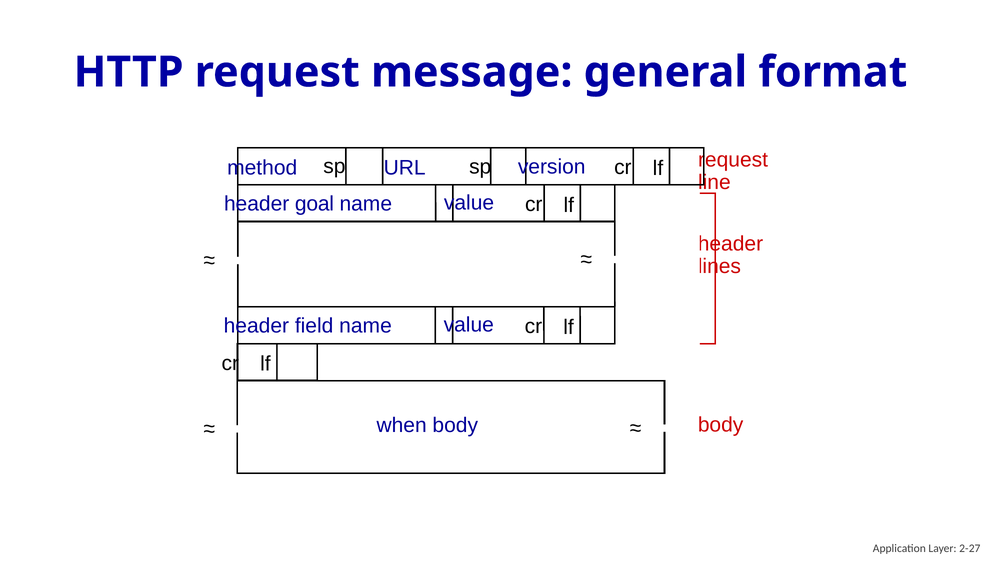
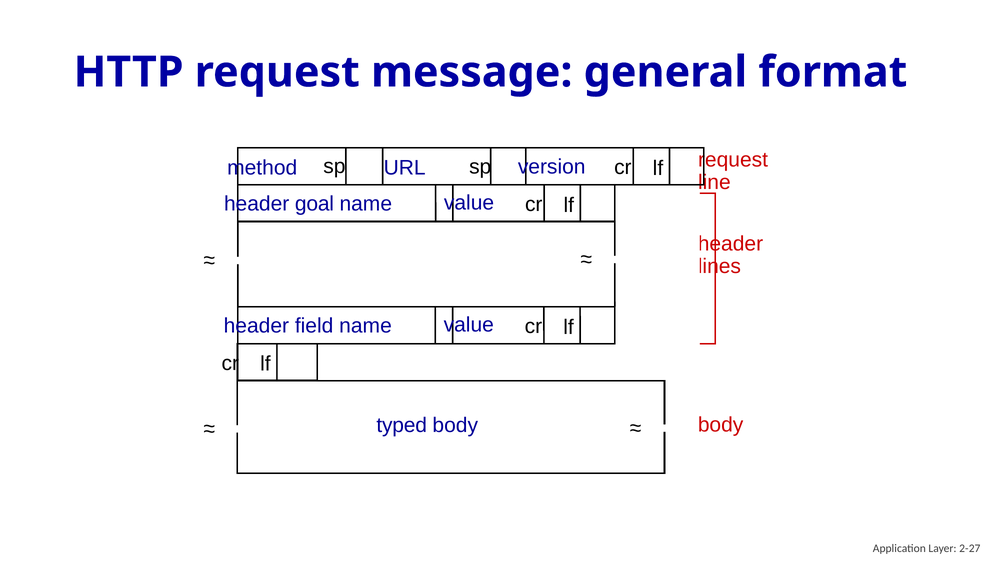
when: when -> typed
